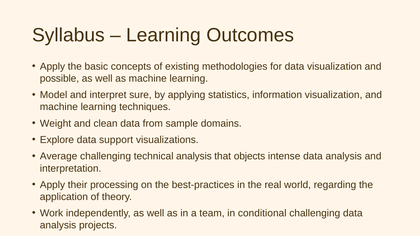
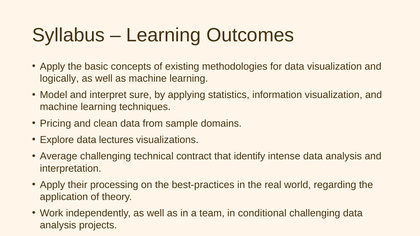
possible: possible -> logically
Weight: Weight -> Pricing
support: support -> lectures
technical analysis: analysis -> contract
objects: objects -> identify
